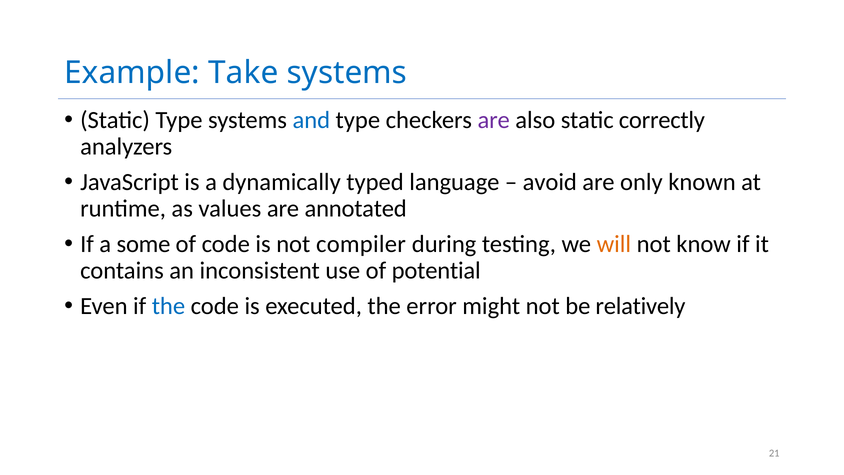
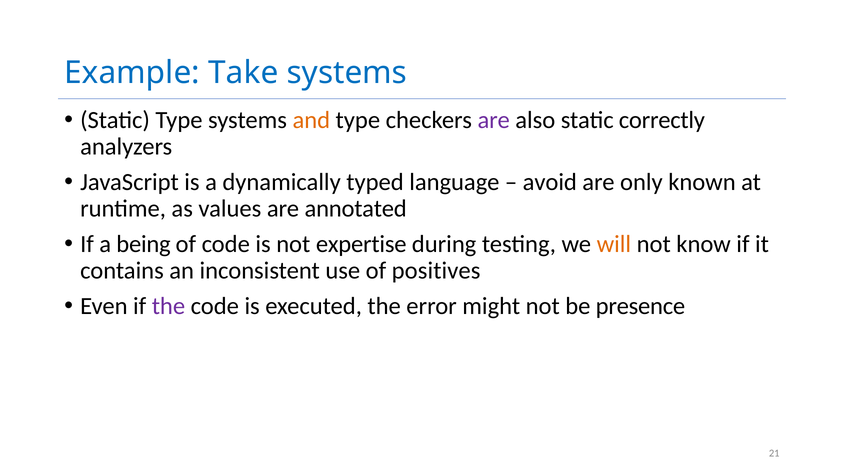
and colour: blue -> orange
some: some -> being
compiler: compiler -> expertise
potential: potential -> positives
the at (168, 306) colour: blue -> purple
relatively: relatively -> presence
